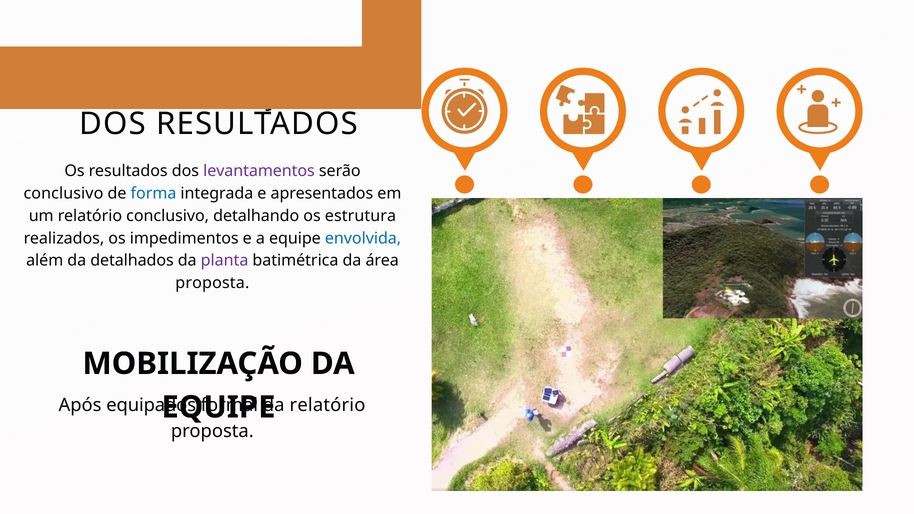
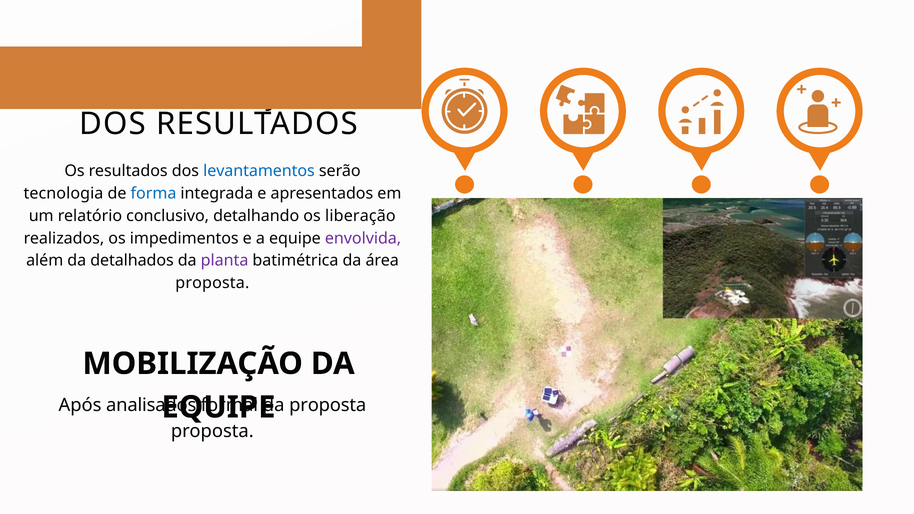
levantamentos colour: purple -> blue
conclusivo at (63, 193): conclusivo -> tecnologia
estrutura: estrutura -> liberação
envolvida colour: blue -> purple
equipados: equipados -> analisados
relatório at (328, 405): relatório -> proposta
